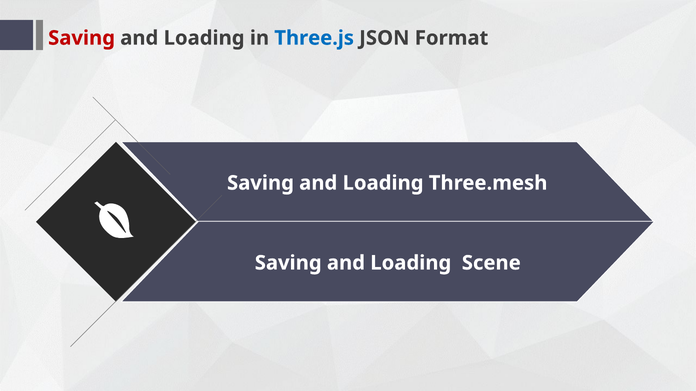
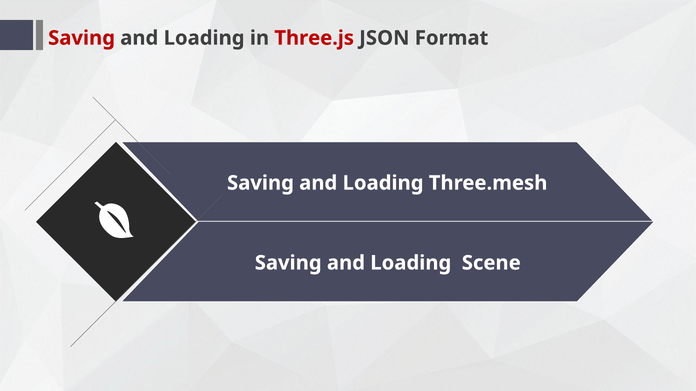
Three.js colour: blue -> red
